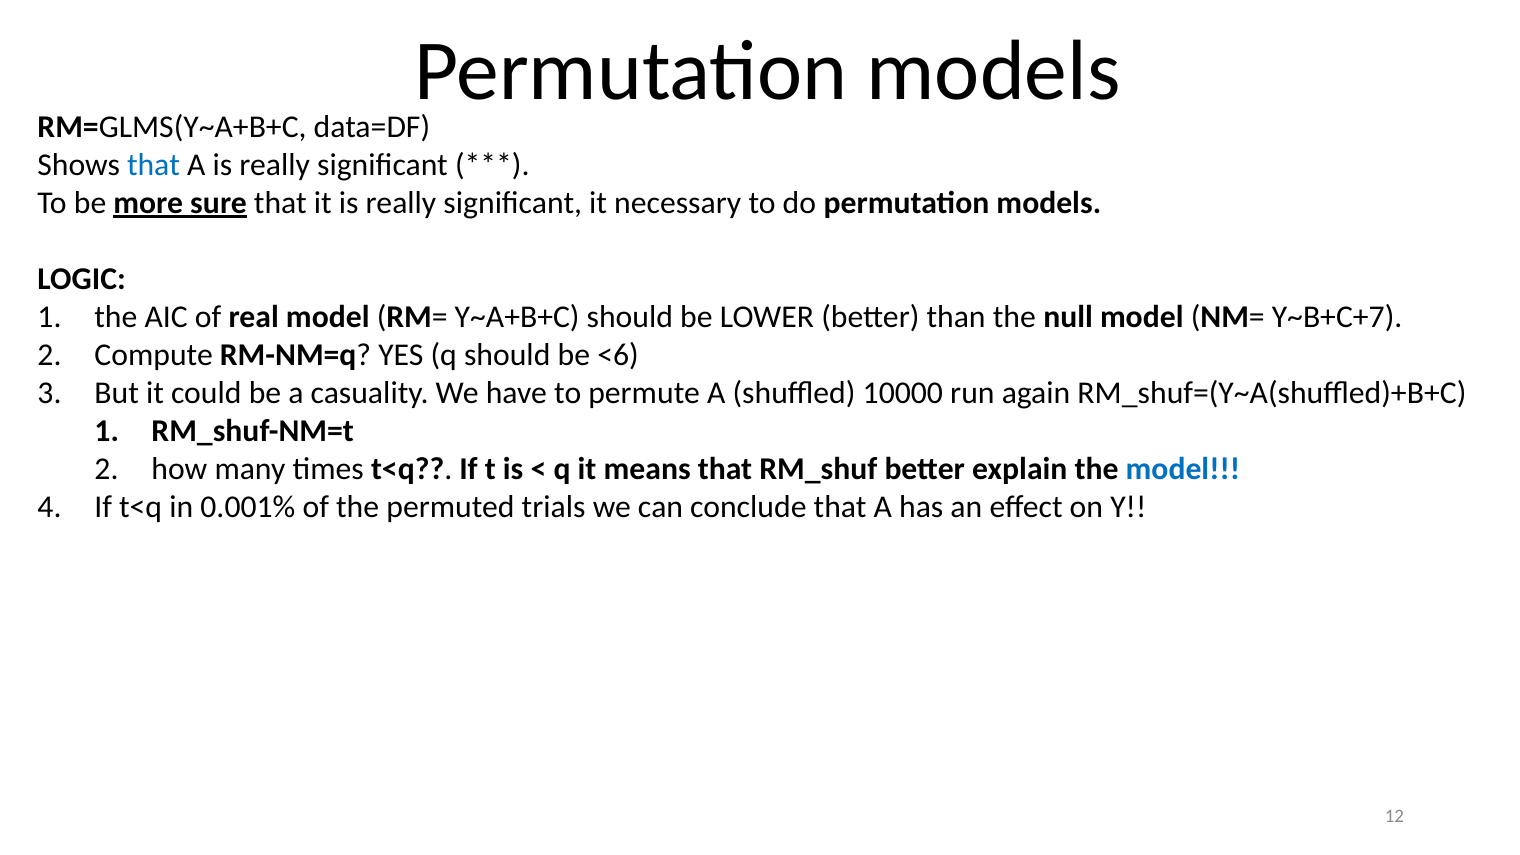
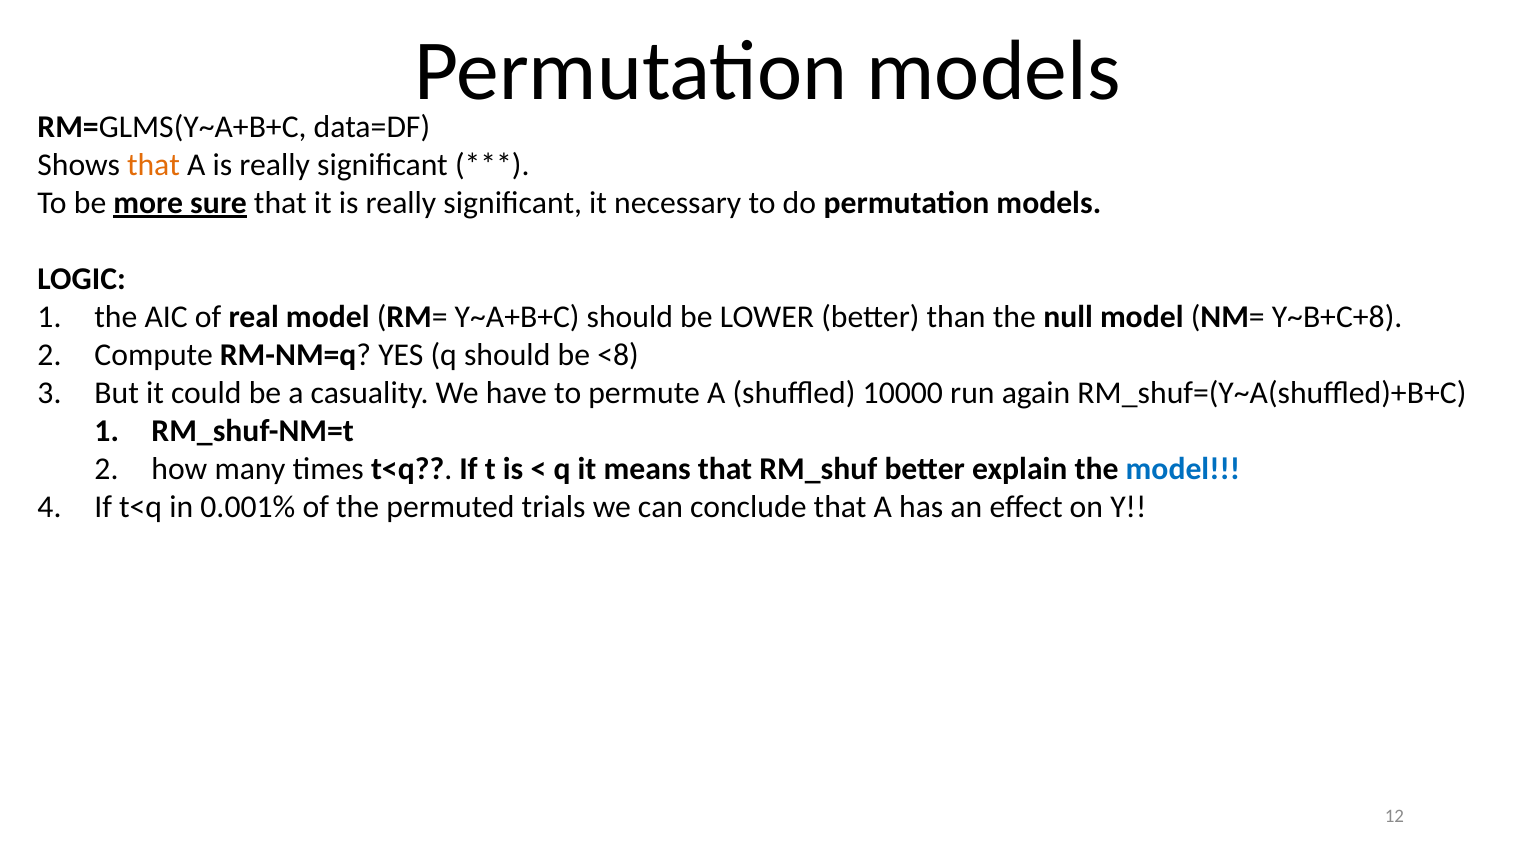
that at (154, 165) colour: blue -> orange
Y~B+C+7: Y~B+C+7 -> Y~B+C+8
<6: <6 -> <8
